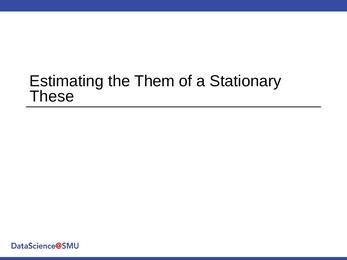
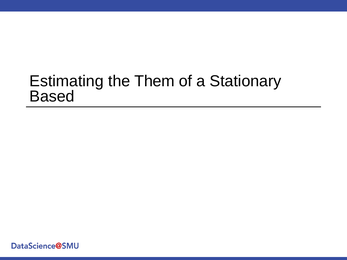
These: These -> Based
